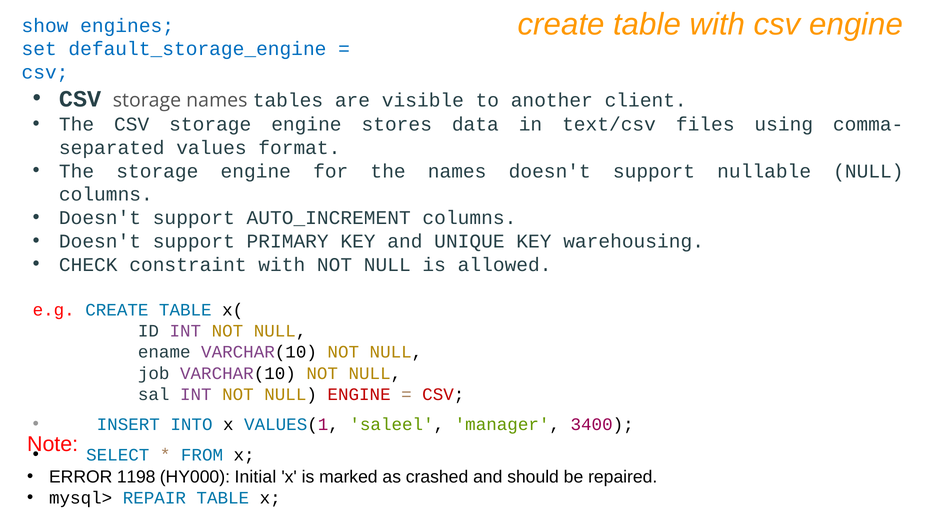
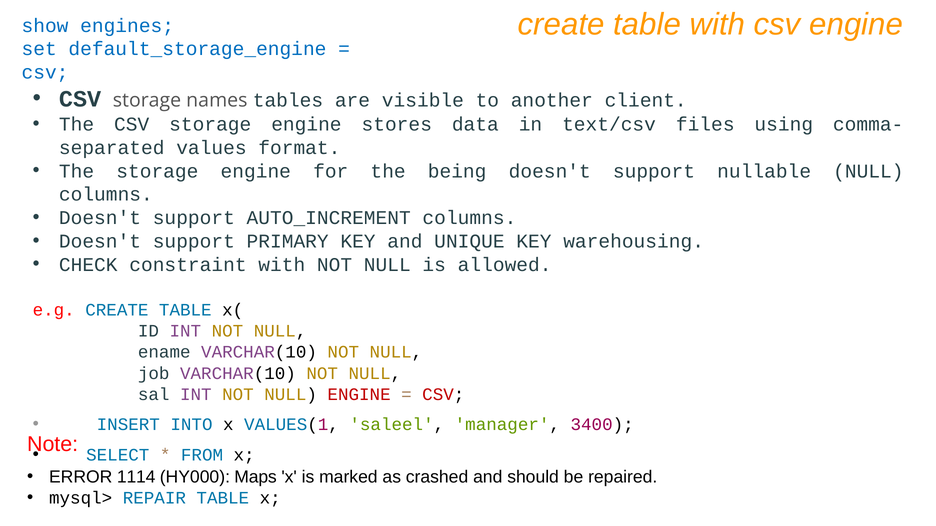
the names: names -> being
1198: 1198 -> 1114
Initial: Initial -> Maps
